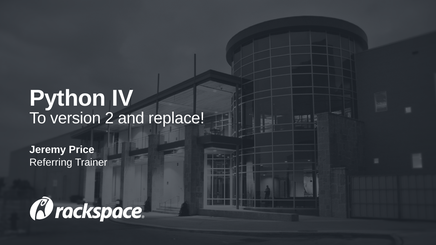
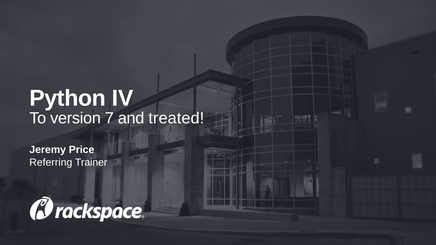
2: 2 -> 7
replace: replace -> treated
